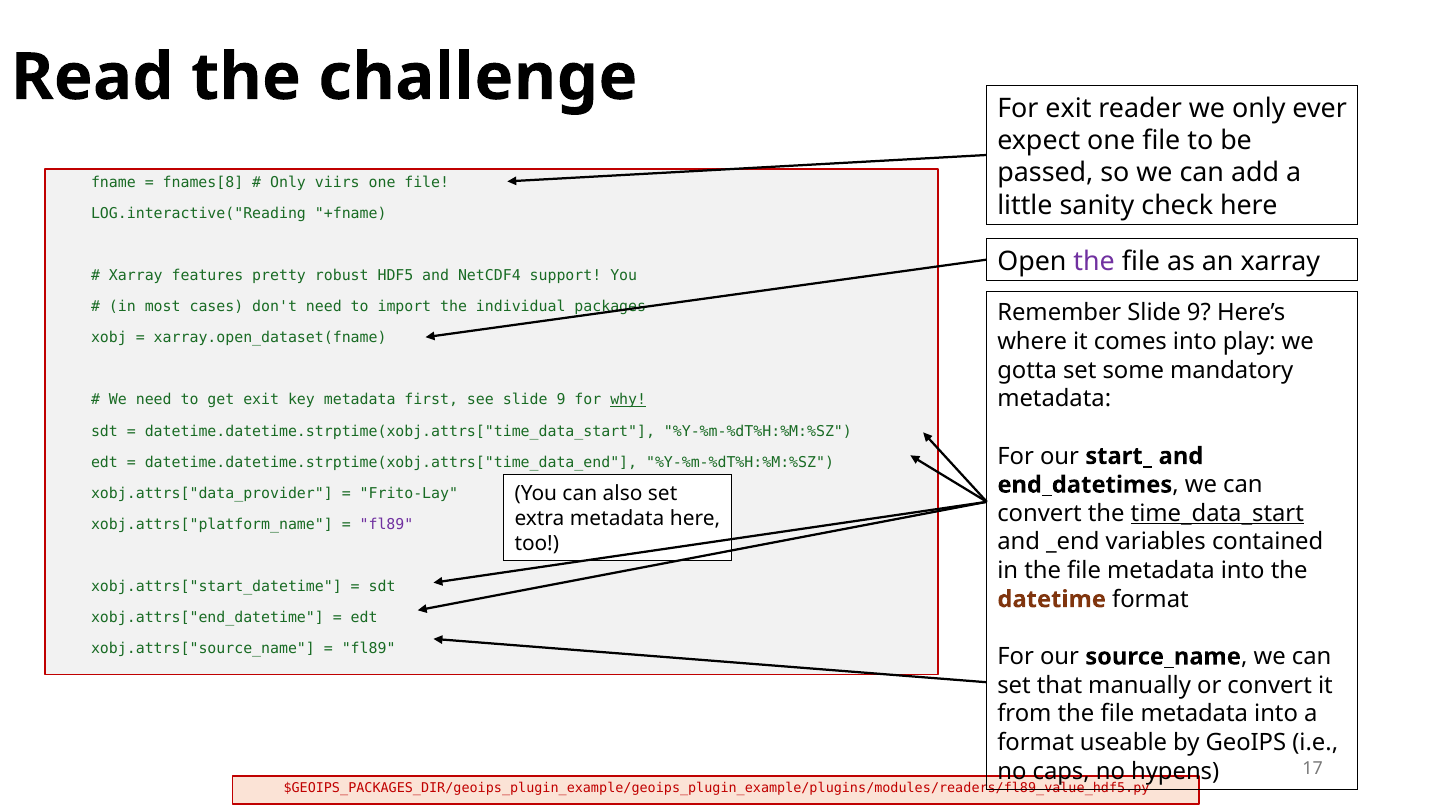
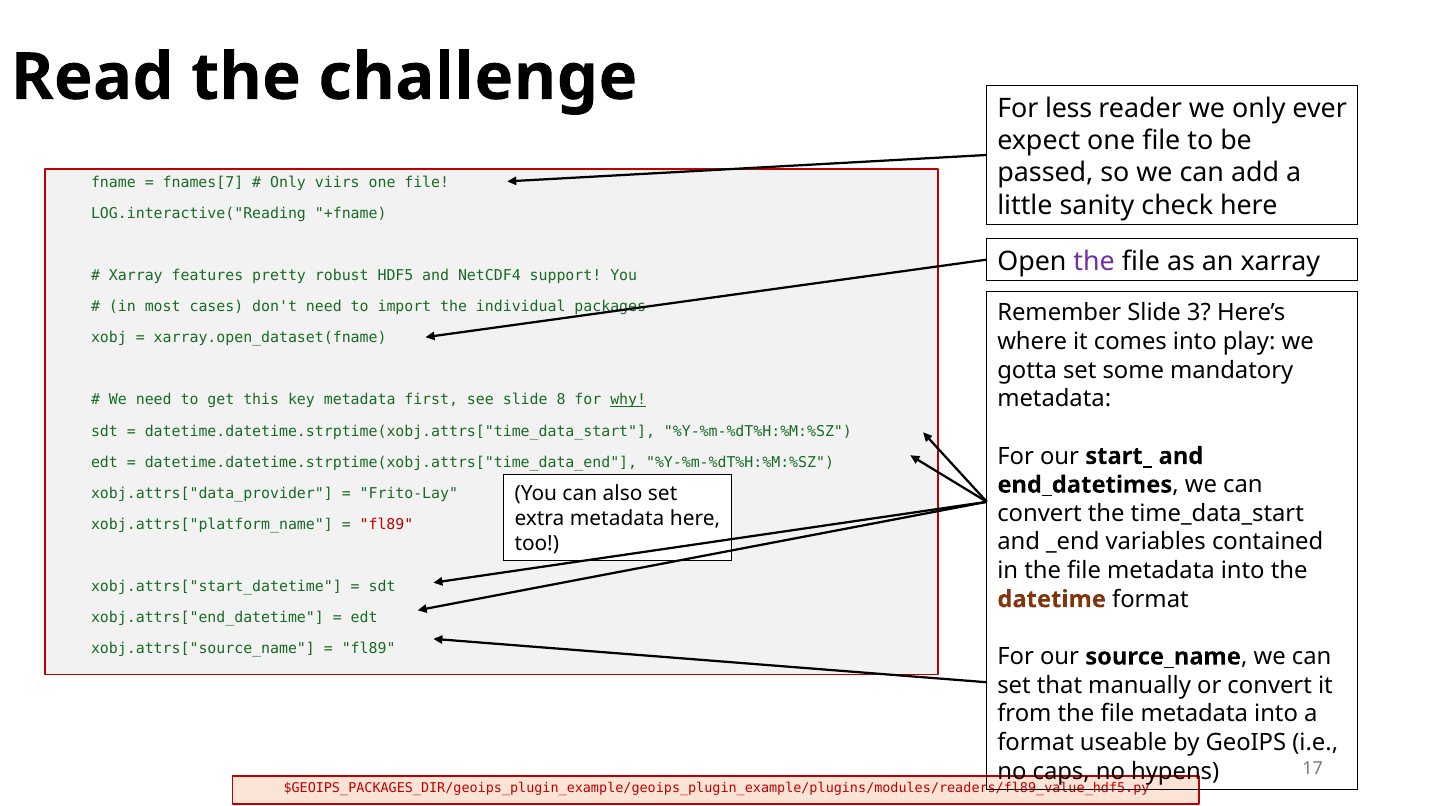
For exit: exit -> less
fnames[8: fnames[8 -> fnames[7
Remember Slide 9: 9 -> 3
get exit: exit -> this
see slide 9: 9 -> 8
time_data_start underline: present -> none
fl89 at (387, 524) colour: purple -> red
